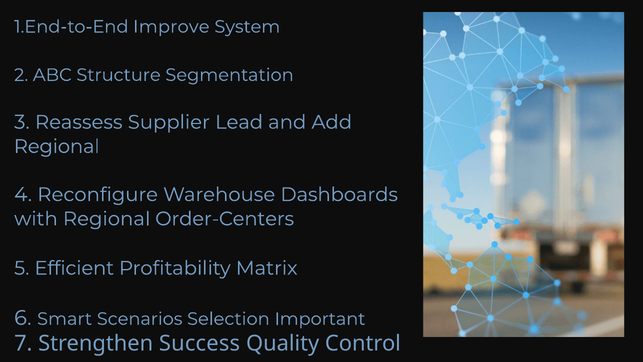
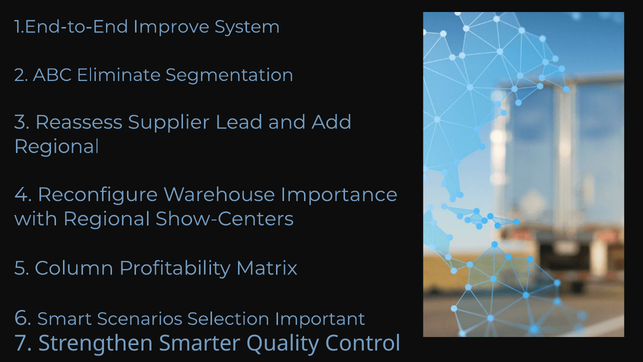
Structure: Structure -> Eliminate
Dashboards: Dashboards -> Importance
Order-Centers: Order-Centers -> Show-Centers
Efficient: Efficient -> Column
Success: Success -> Smarter
